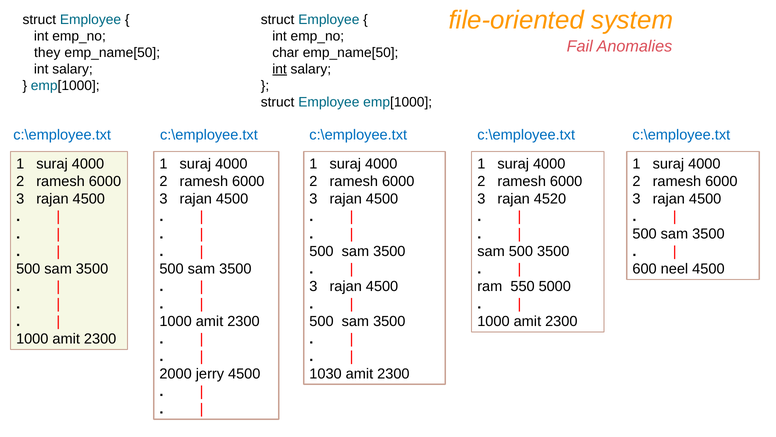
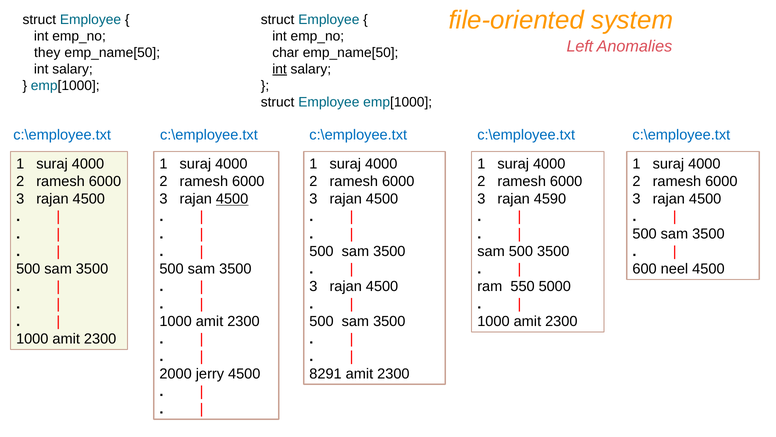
Fail: Fail -> Left
4500 at (232, 199) underline: none -> present
4520: 4520 -> 4590
1030: 1030 -> 8291
